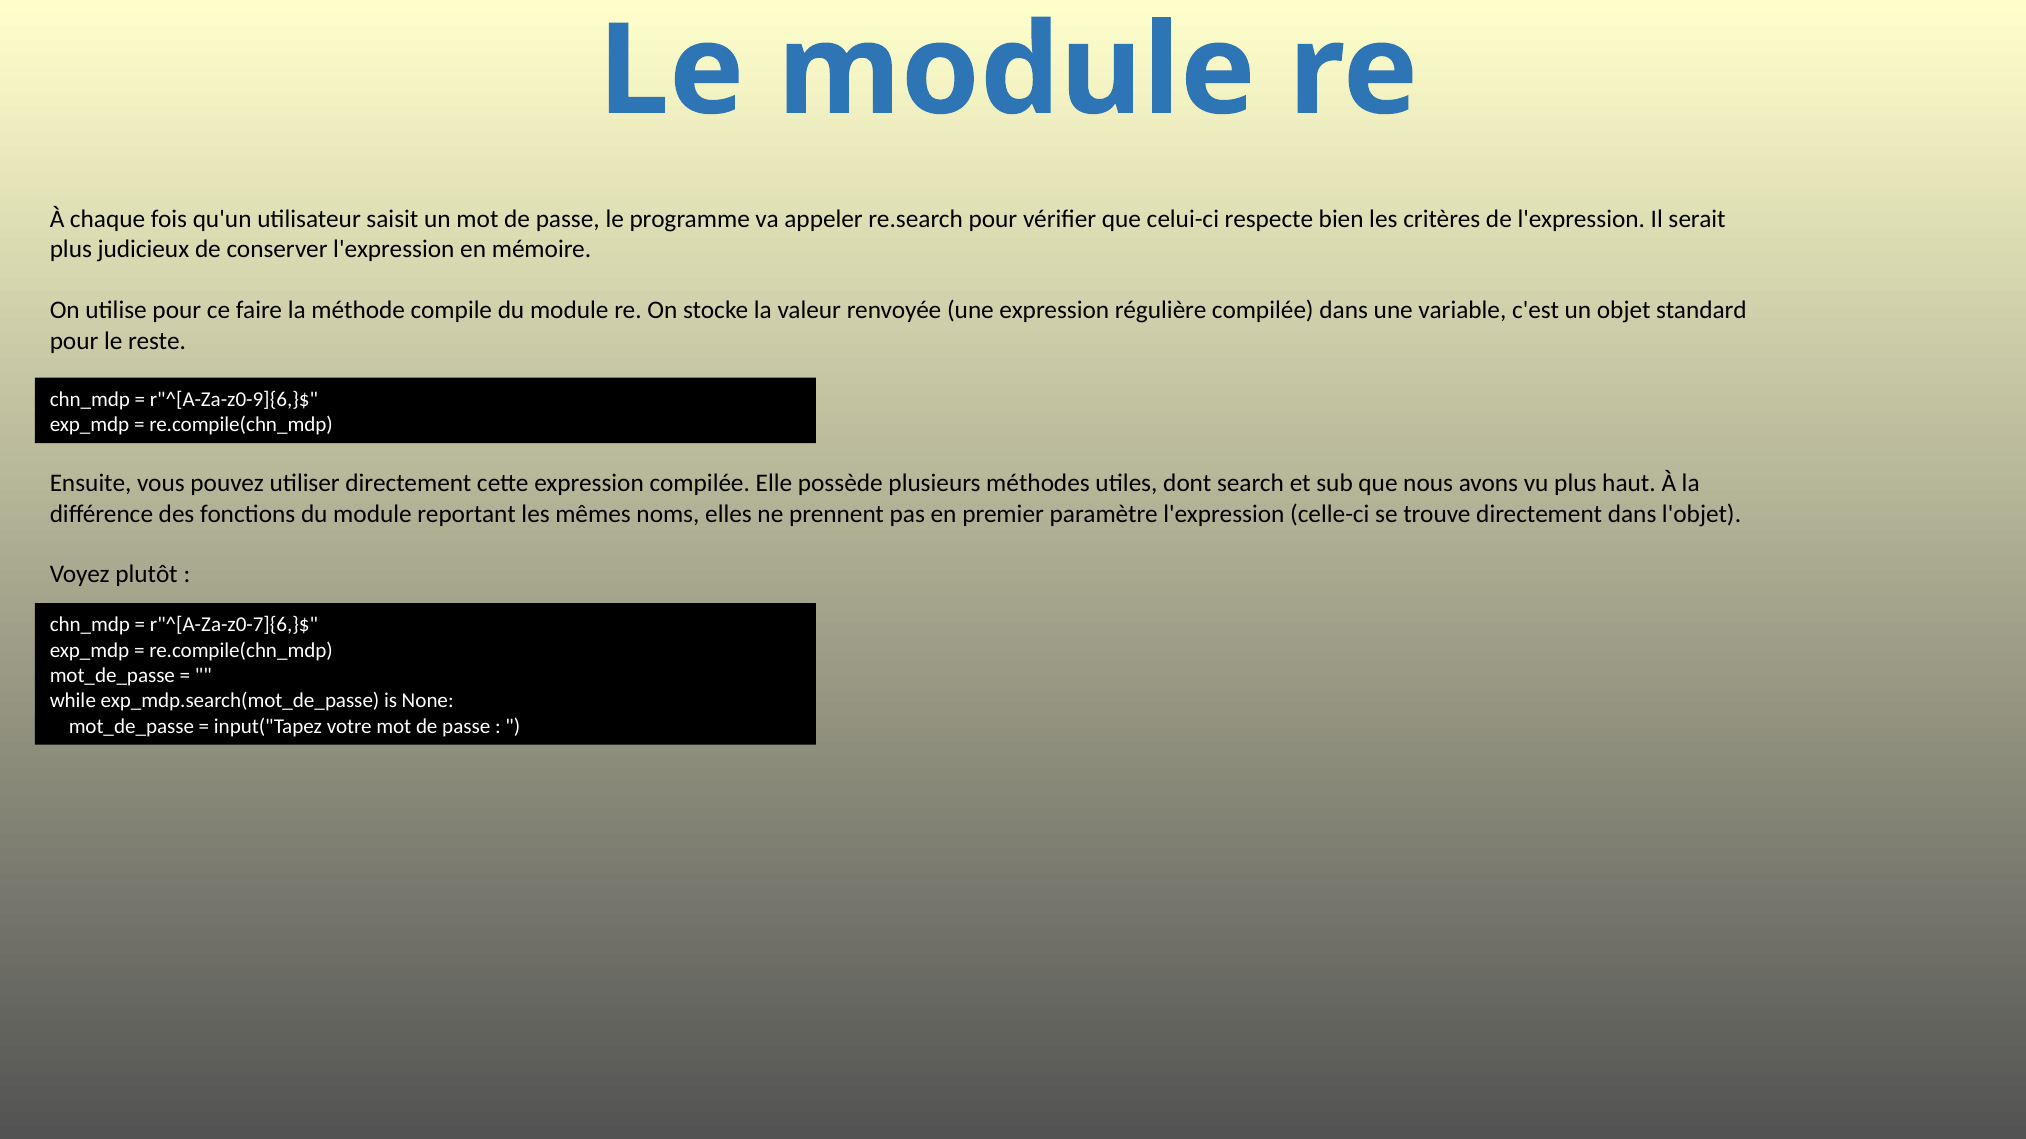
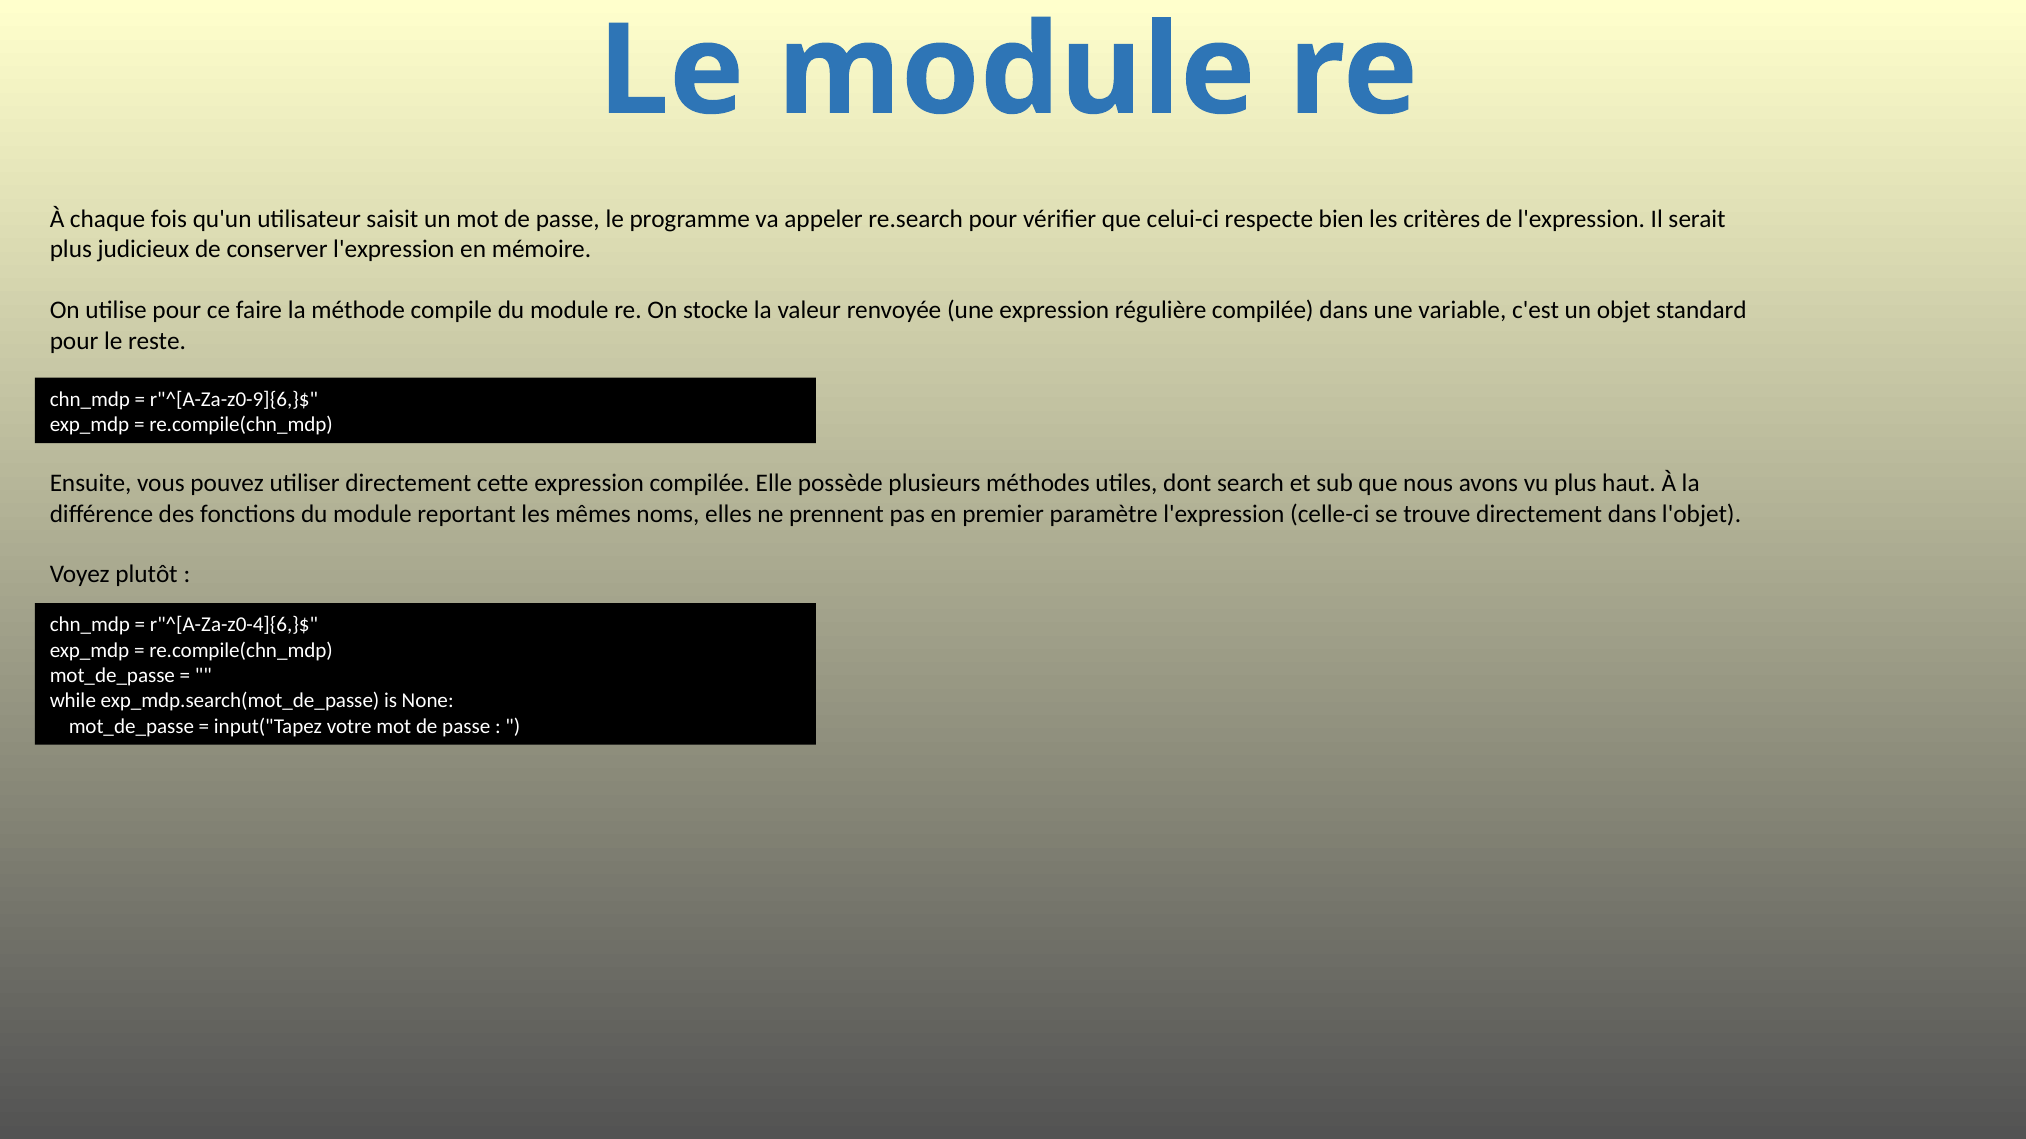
r"^[A-Za-z0-7]{6,}$: r"^[A-Za-z0-7]{6,}$ -> r"^[A-Za-z0-4]{6,}$
